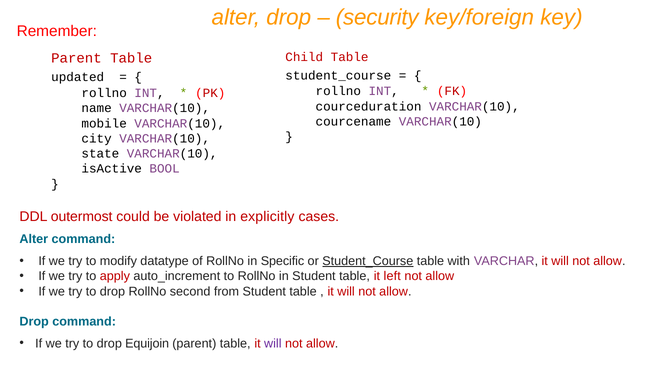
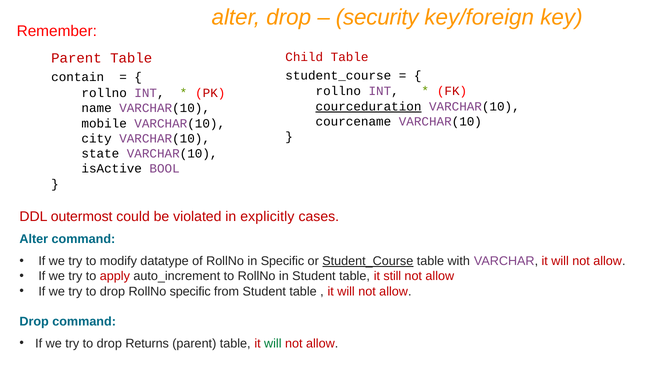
updated: updated -> contain
courceduration underline: none -> present
left: left -> still
RollNo second: second -> specific
Equijoin: Equijoin -> Returns
will at (273, 343) colour: purple -> green
